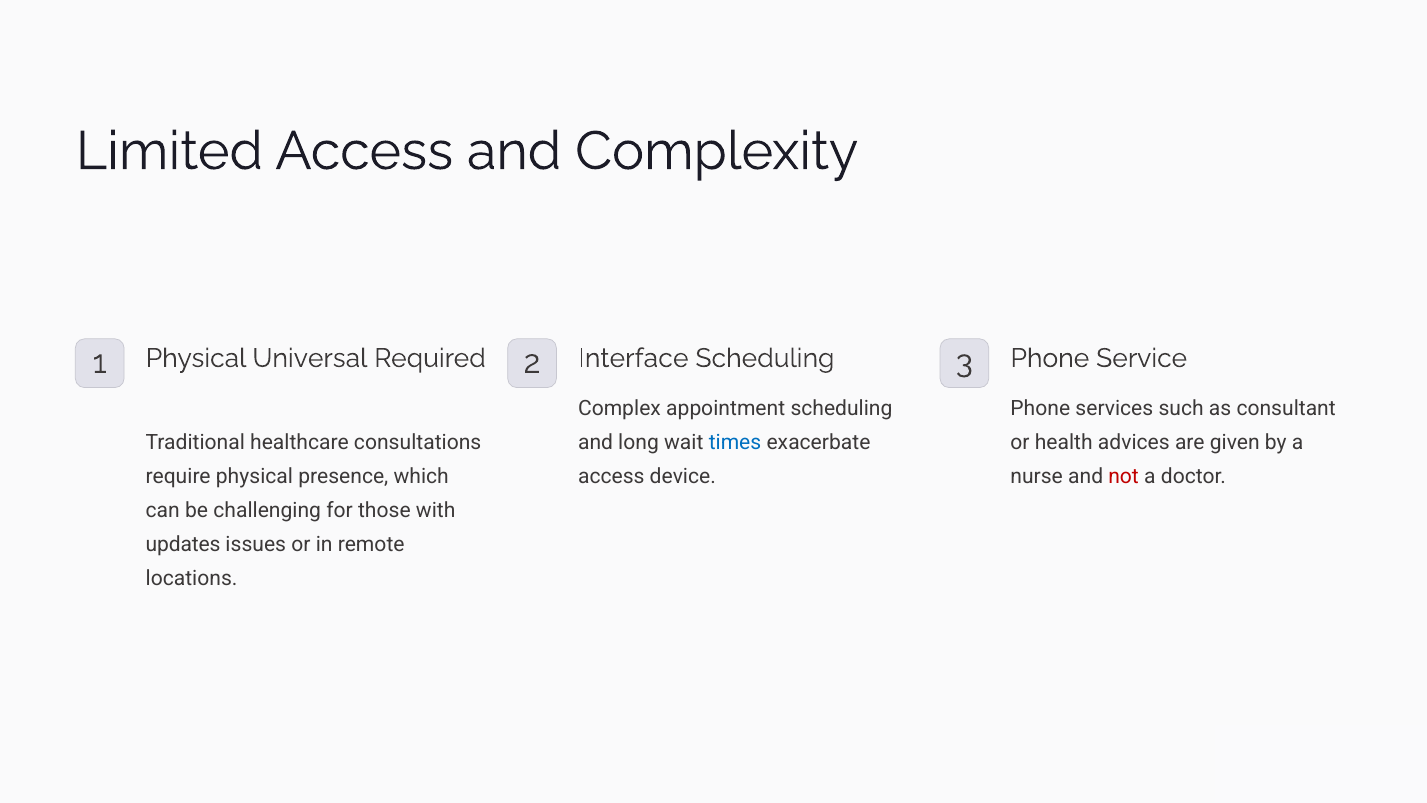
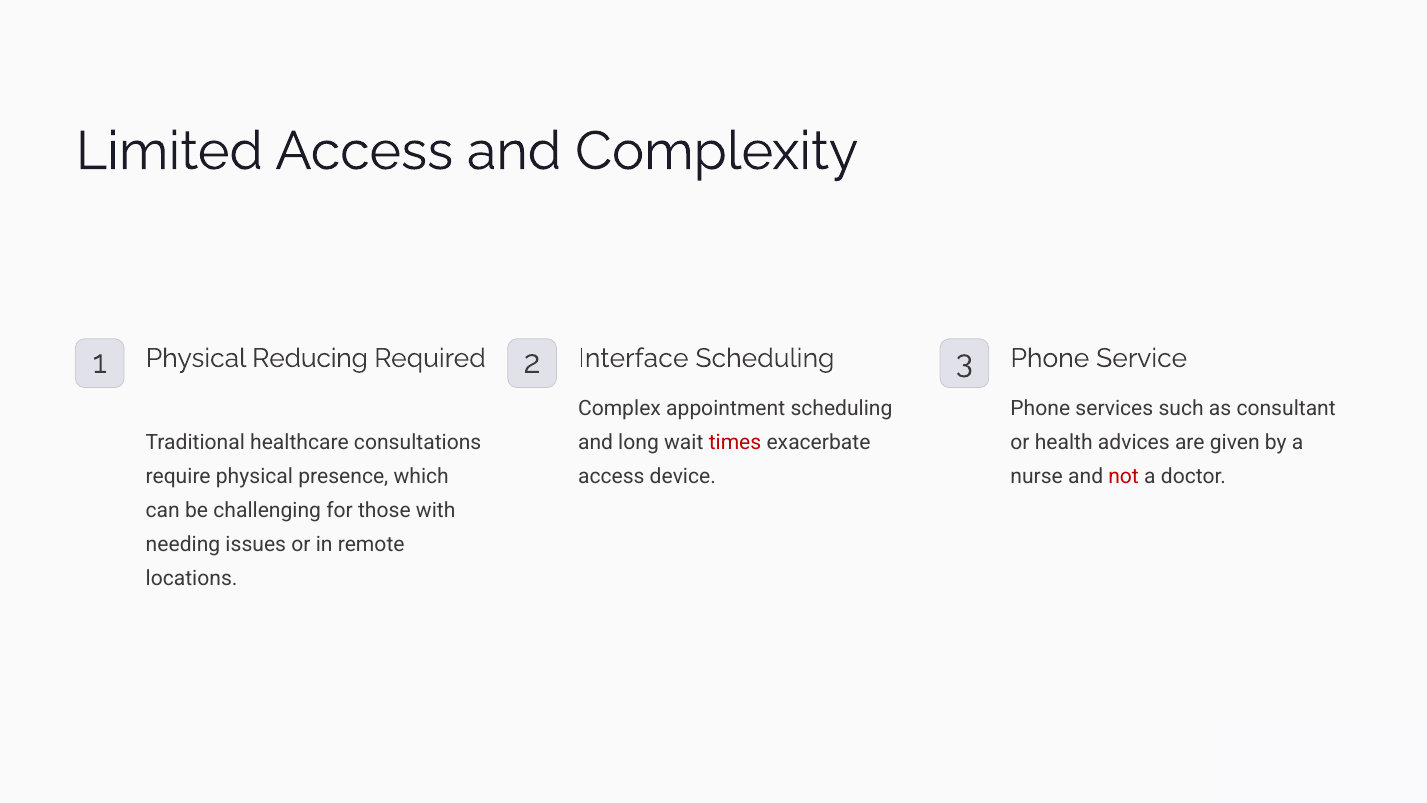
Universal: Universal -> Reducing
times colour: blue -> red
updates: updates -> needing
